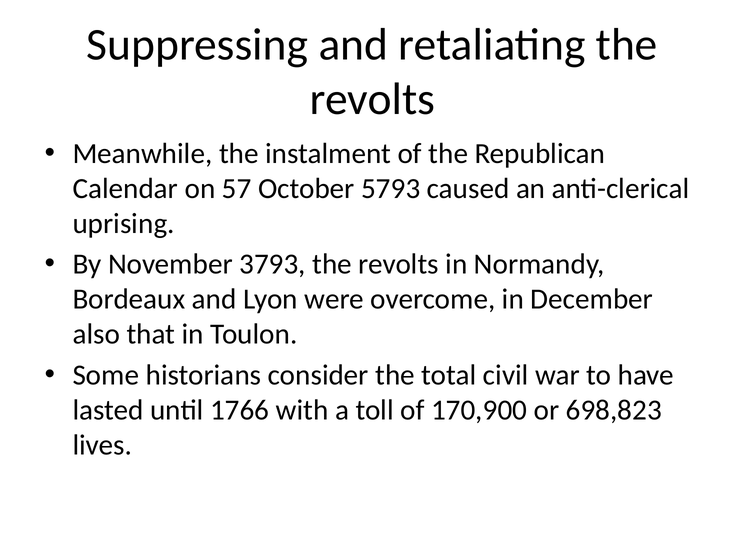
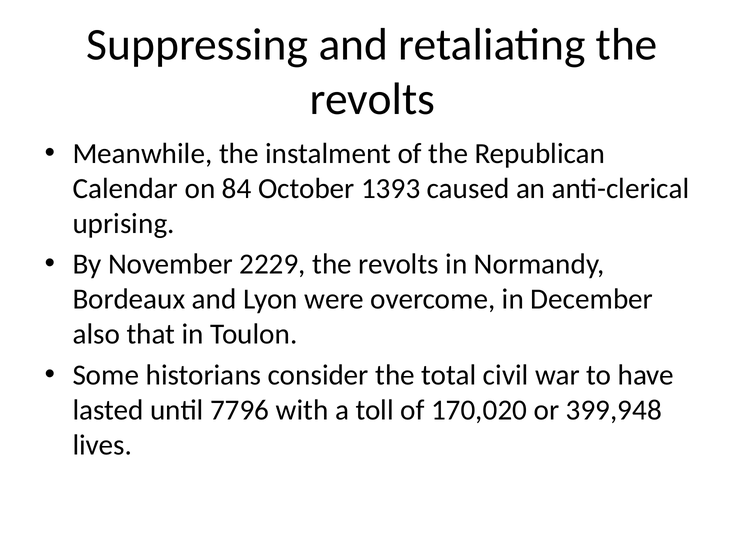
57: 57 -> 84
5793: 5793 -> 1393
3793: 3793 -> 2229
1766: 1766 -> 7796
170,900: 170,900 -> 170,020
698,823: 698,823 -> 399,948
